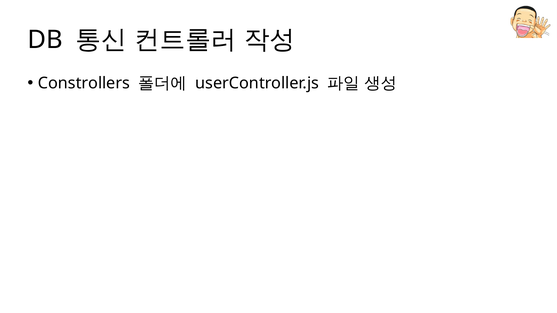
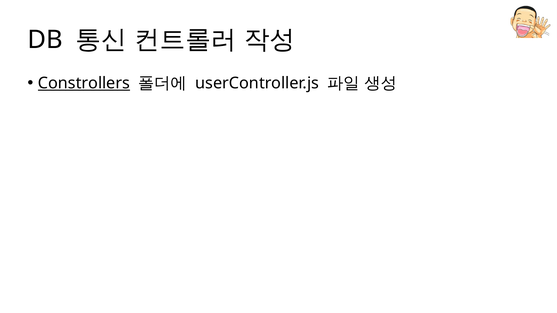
Constrollers underline: none -> present
